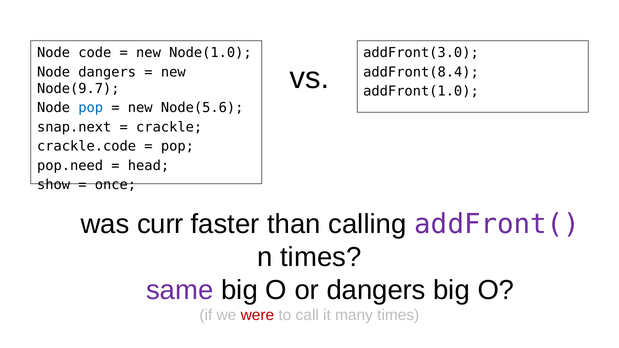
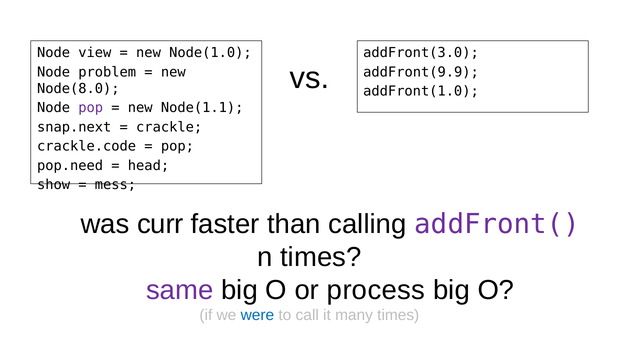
code: code -> view
addFront(8.4: addFront(8.4 -> addFront(9.9
Node dangers: dangers -> problem
Node(9.7: Node(9.7 -> Node(8.0
pop at (91, 108) colour: blue -> purple
Node(5.6: Node(5.6 -> Node(1.1
once: once -> mess
or dangers: dangers -> process
were colour: red -> blue
